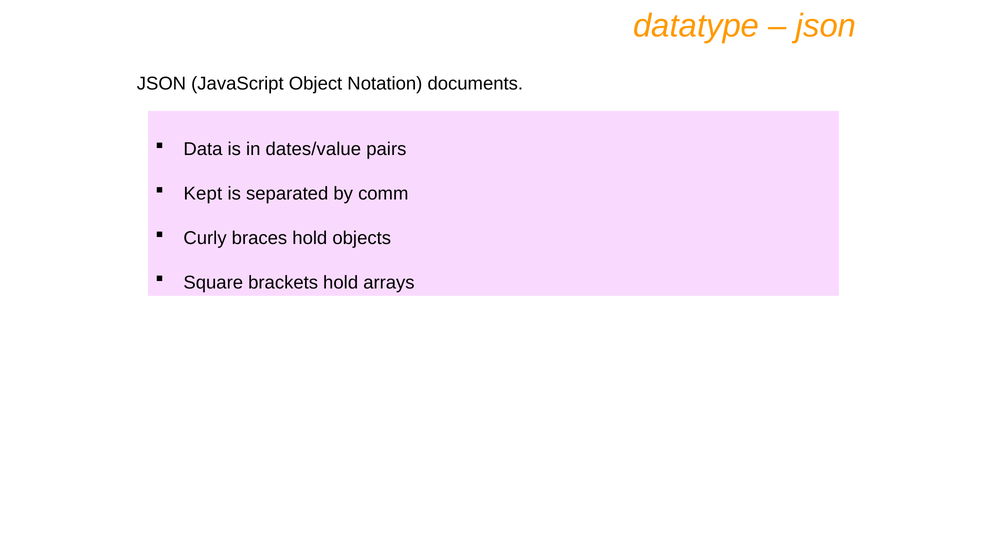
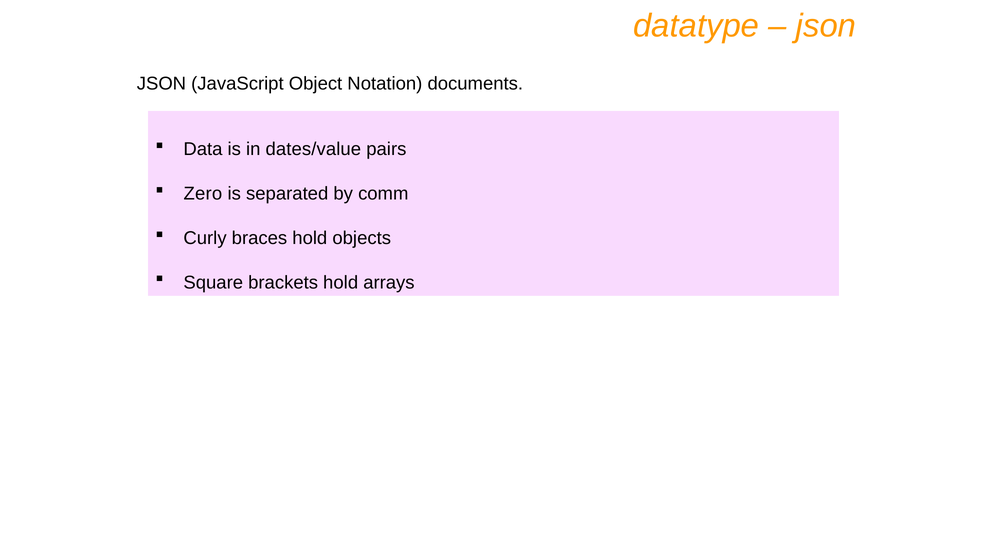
Kept: Kept -> Zero
